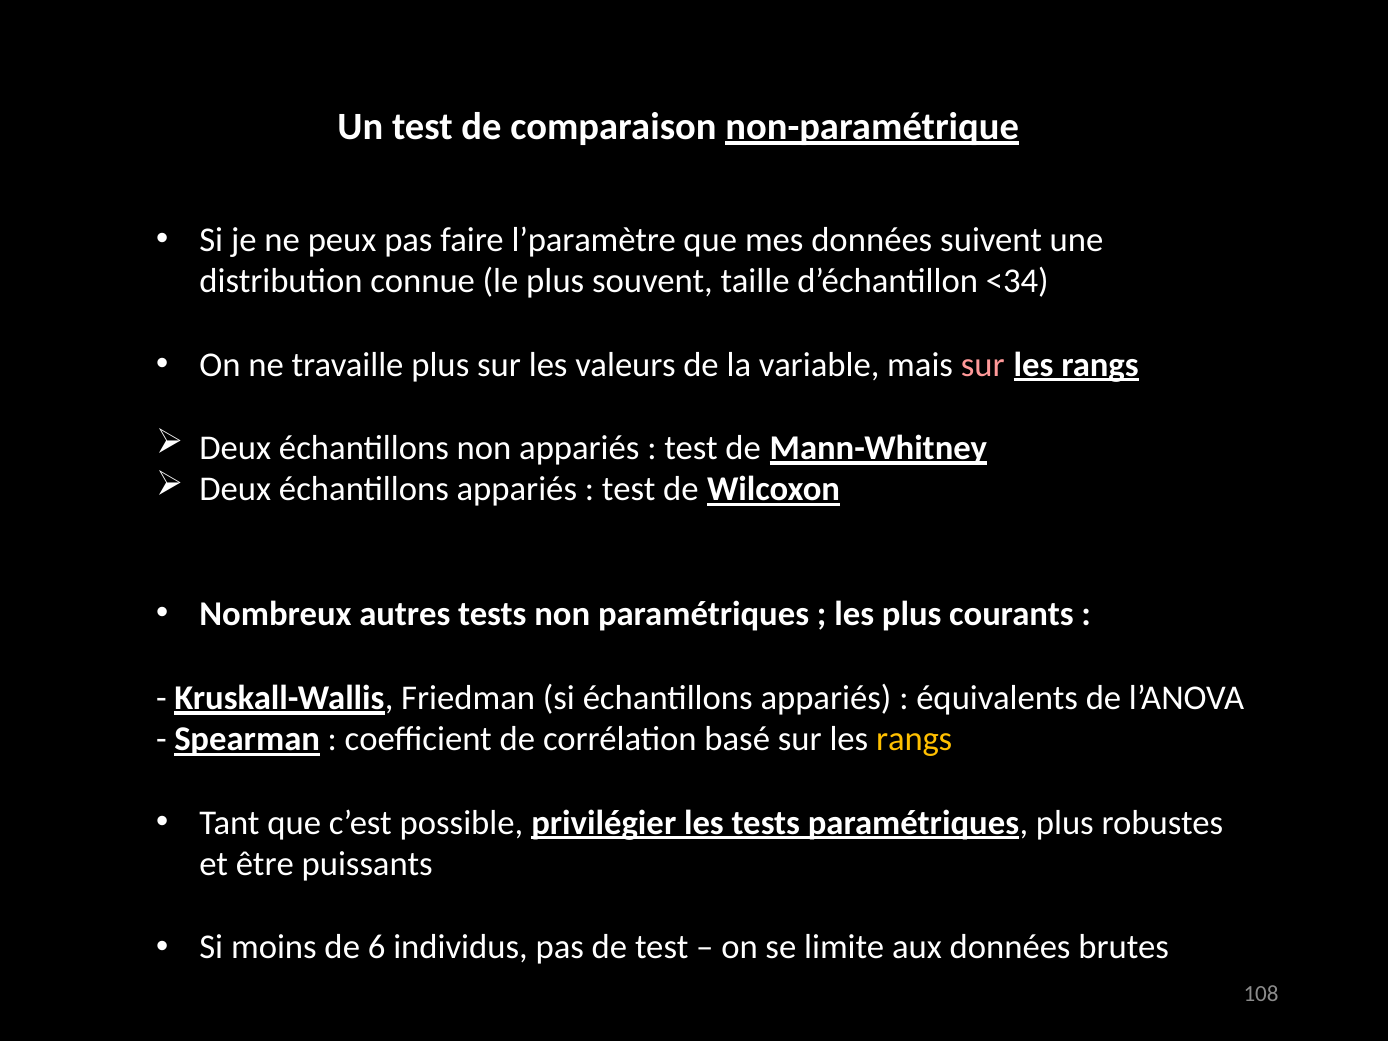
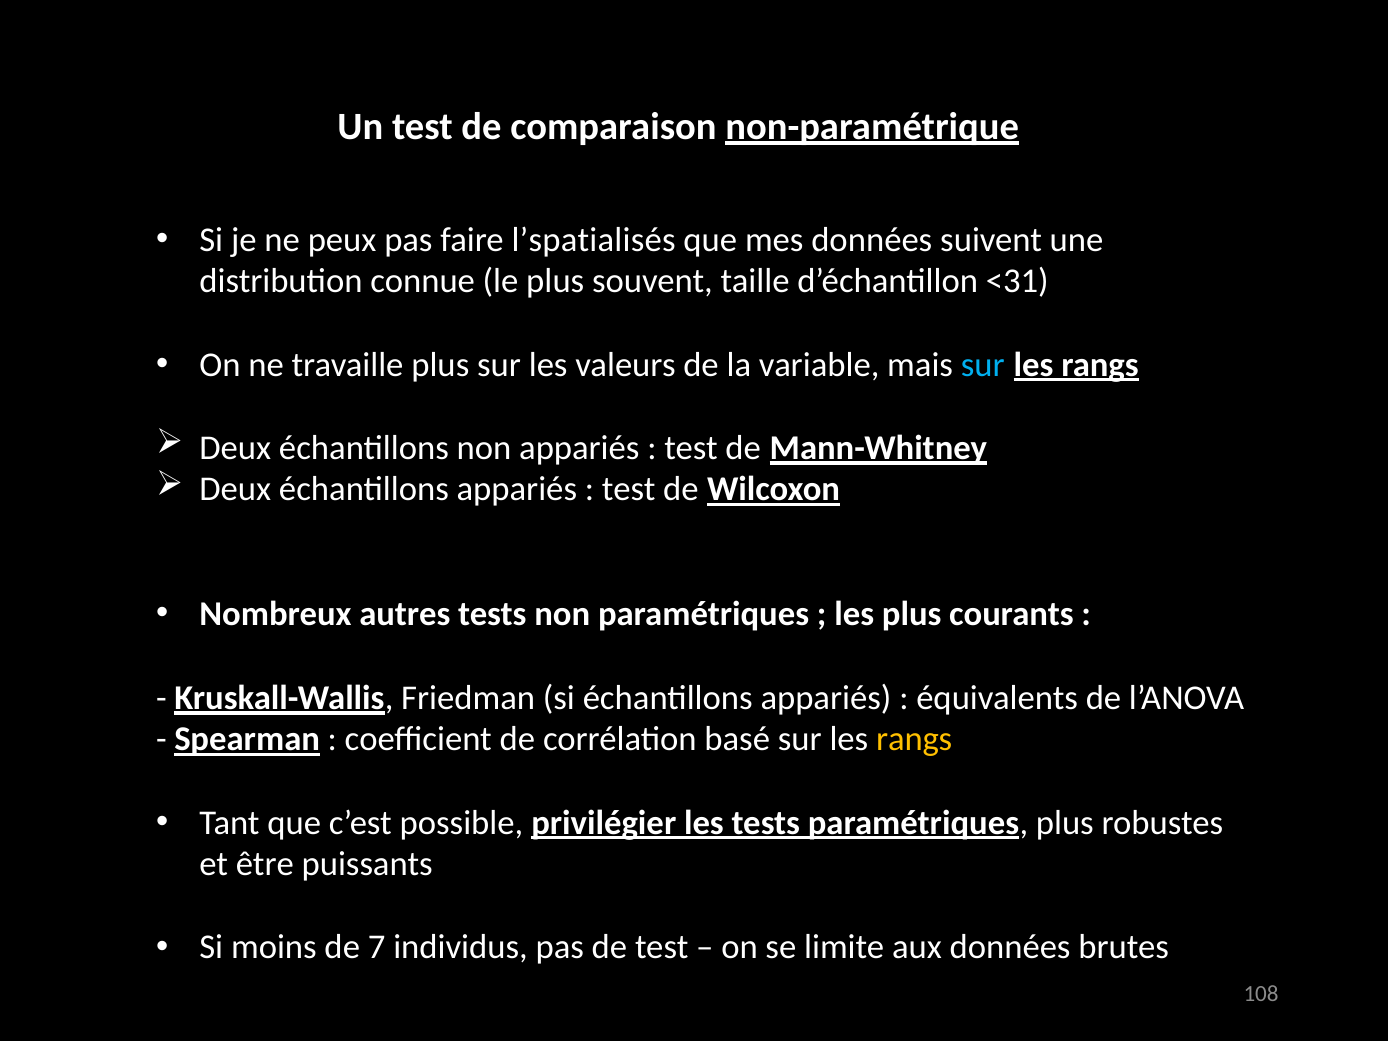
l’paramètre: l’paramètre -> l’spatialisés
<34: <34 -> <31
sur at (983, 365) colour: pink -> light blue
6: 6 -> 7
